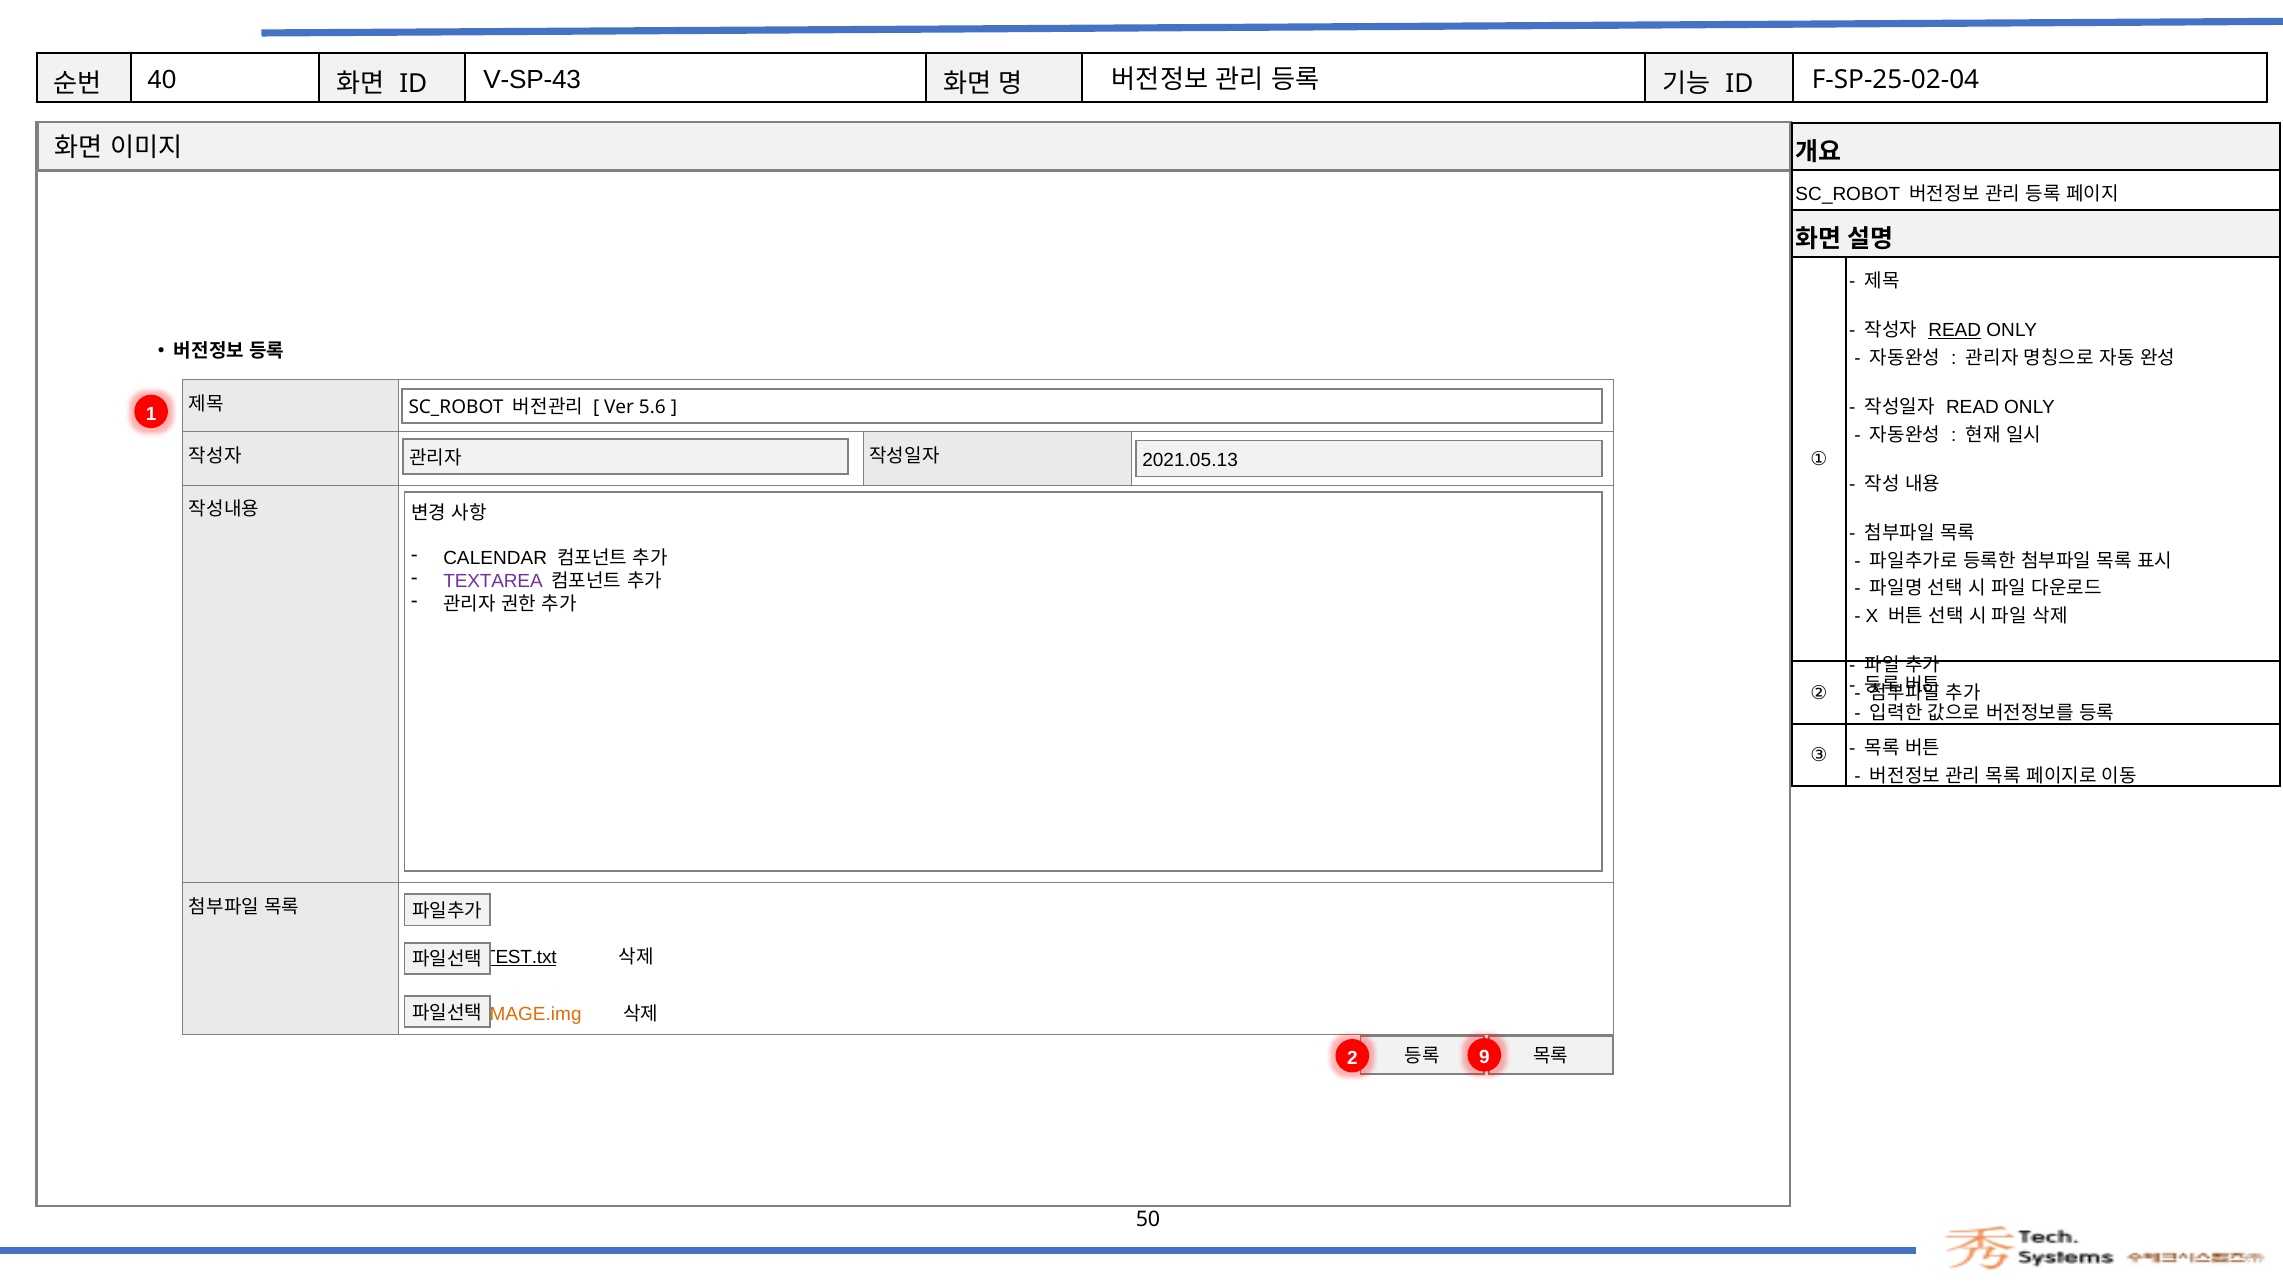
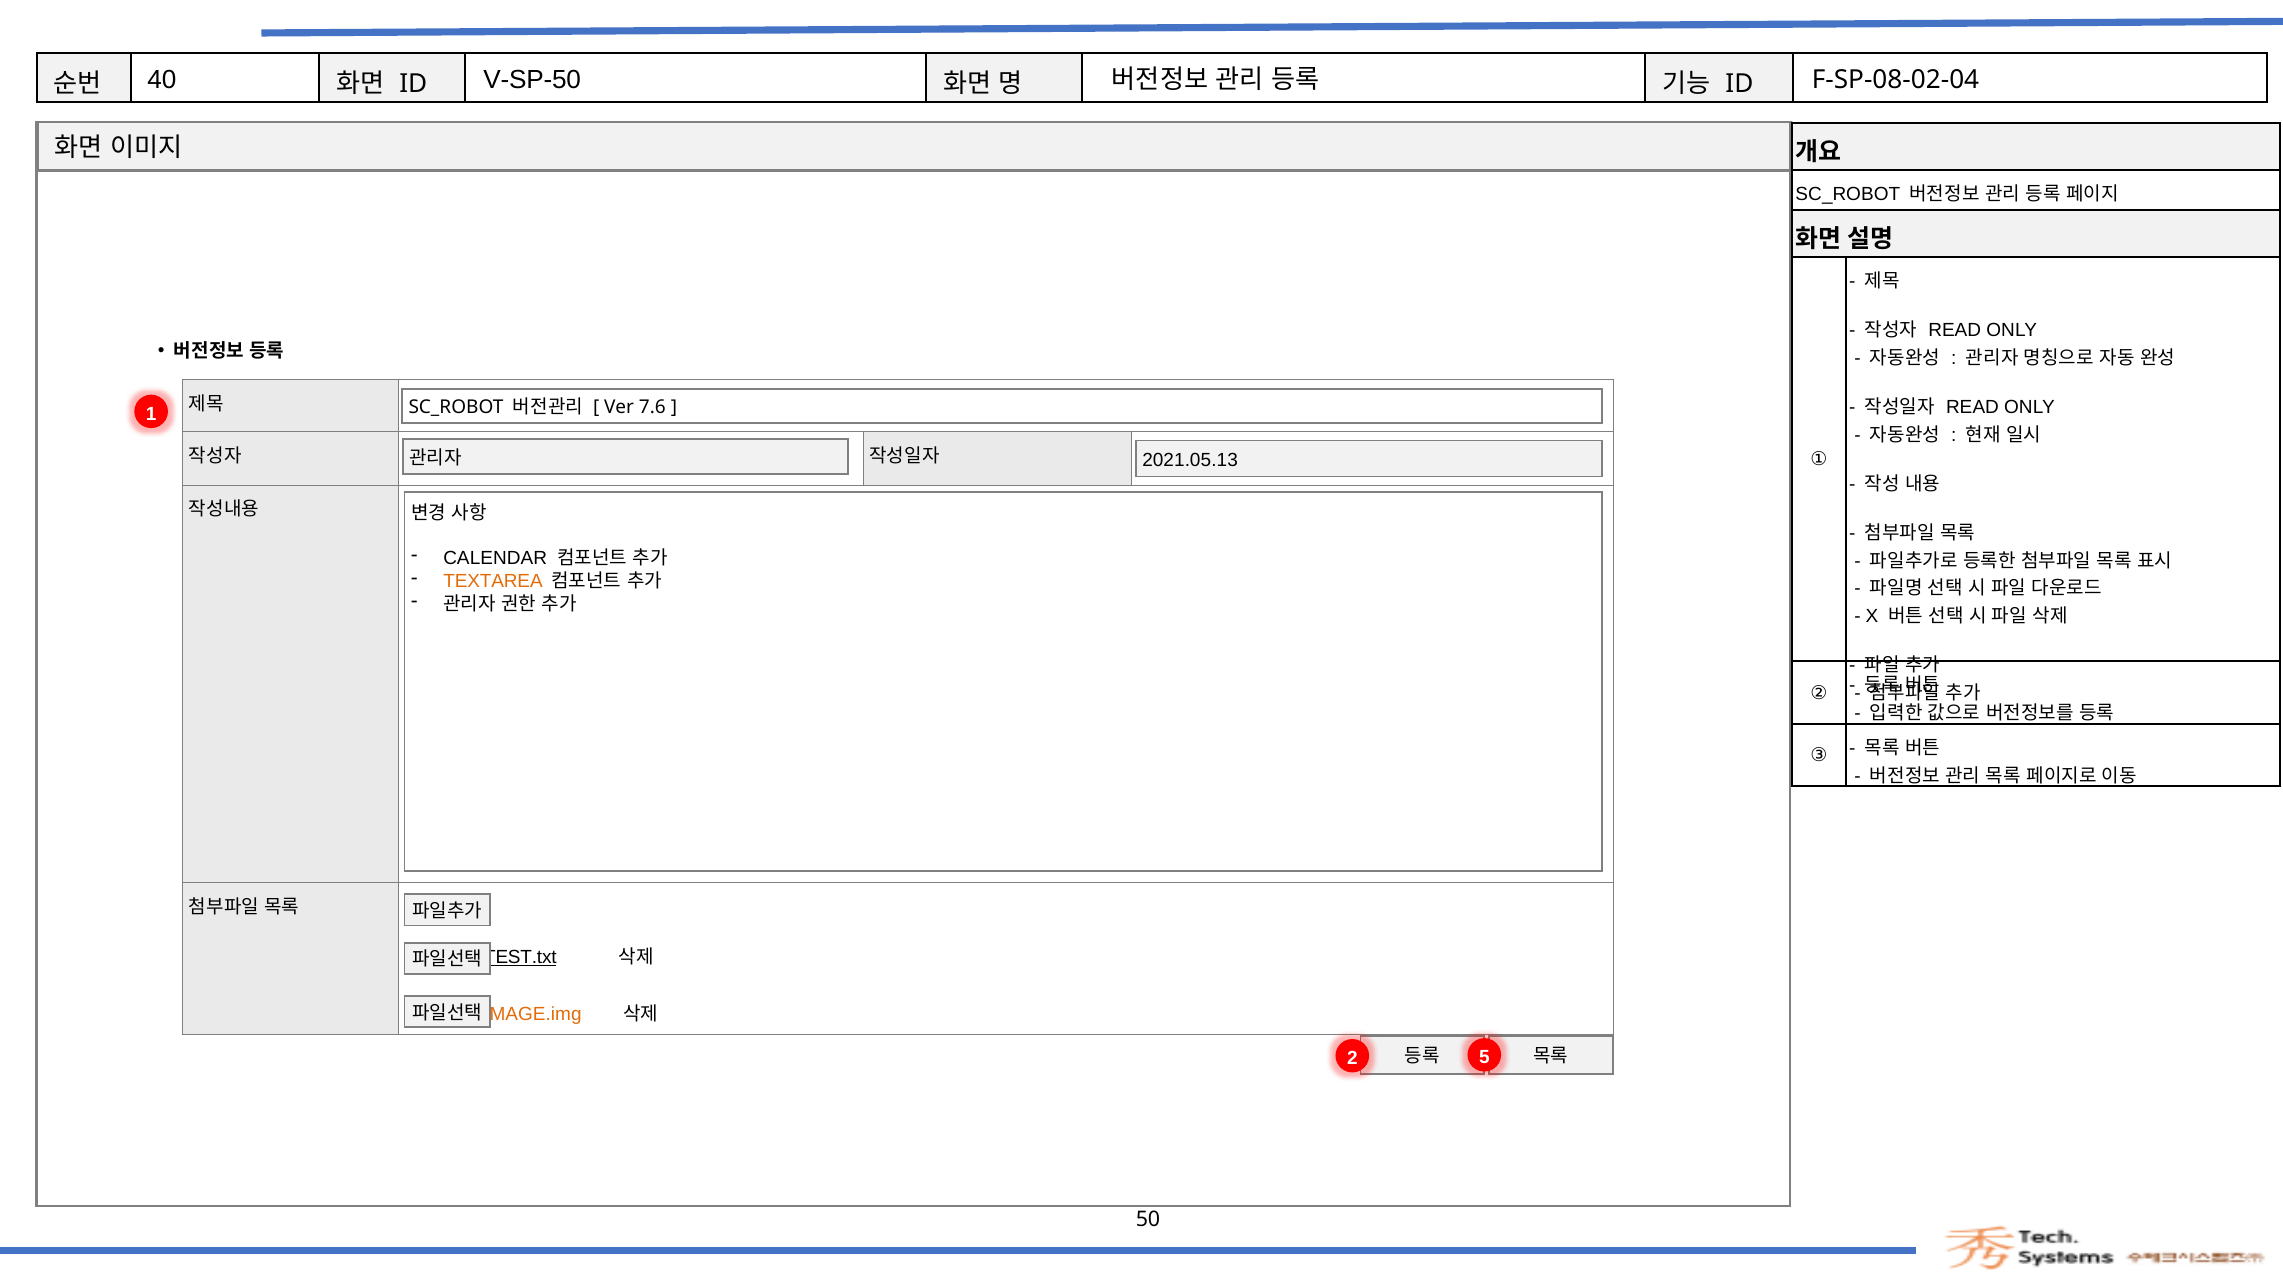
V-SP-43: V-SP-43 -> V-SP-50
F-SP-25-02-04: F-SP-25-02-04 -> F-SP-08-02-04
READ at (1955, 330) underline: present -> none
5.6: 5.6 -> 7.6
TEXTAREA colour: purple -> orange
9: 9 -> 5
